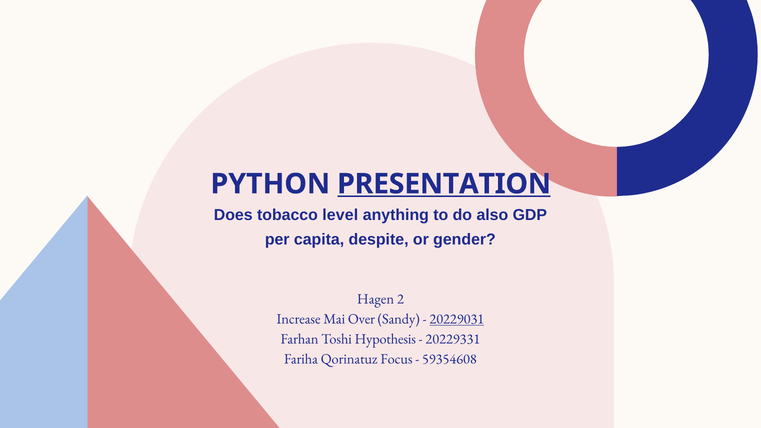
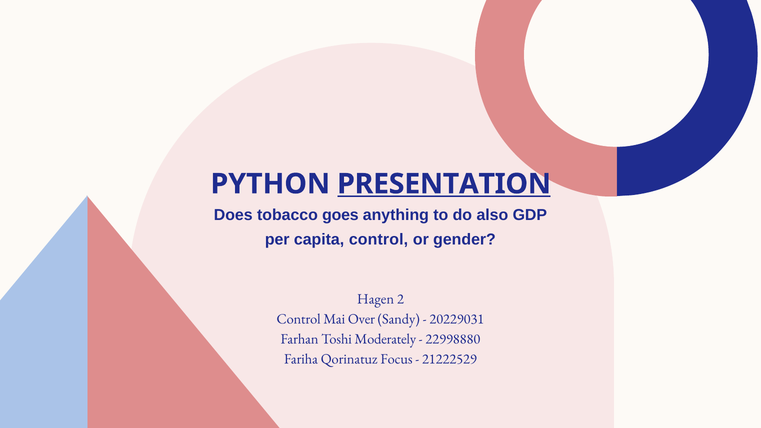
level: level -> goes
capita despite: despite -> control
Increase at (299, 319): Increase -> Control
20229031 underline: present -> none
Hypothesis: Hypothesis -> Moderately
20229331: 20229331 -> 22998880
59354608: 59354608 -> 21222529
